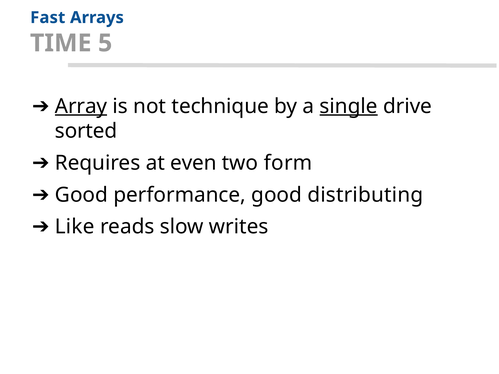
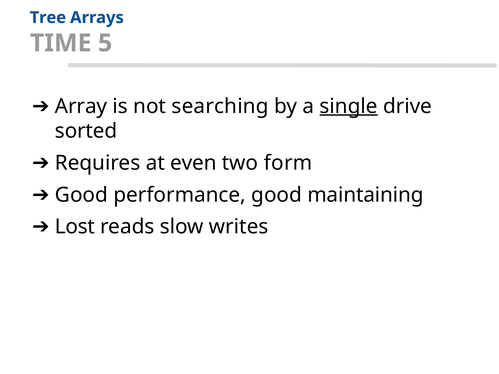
Fast: Fast -> Tree
Array underline: present -> none
technique: technique -> searching
distributing: distributing -> maintaining
Like: Like -> Lost
